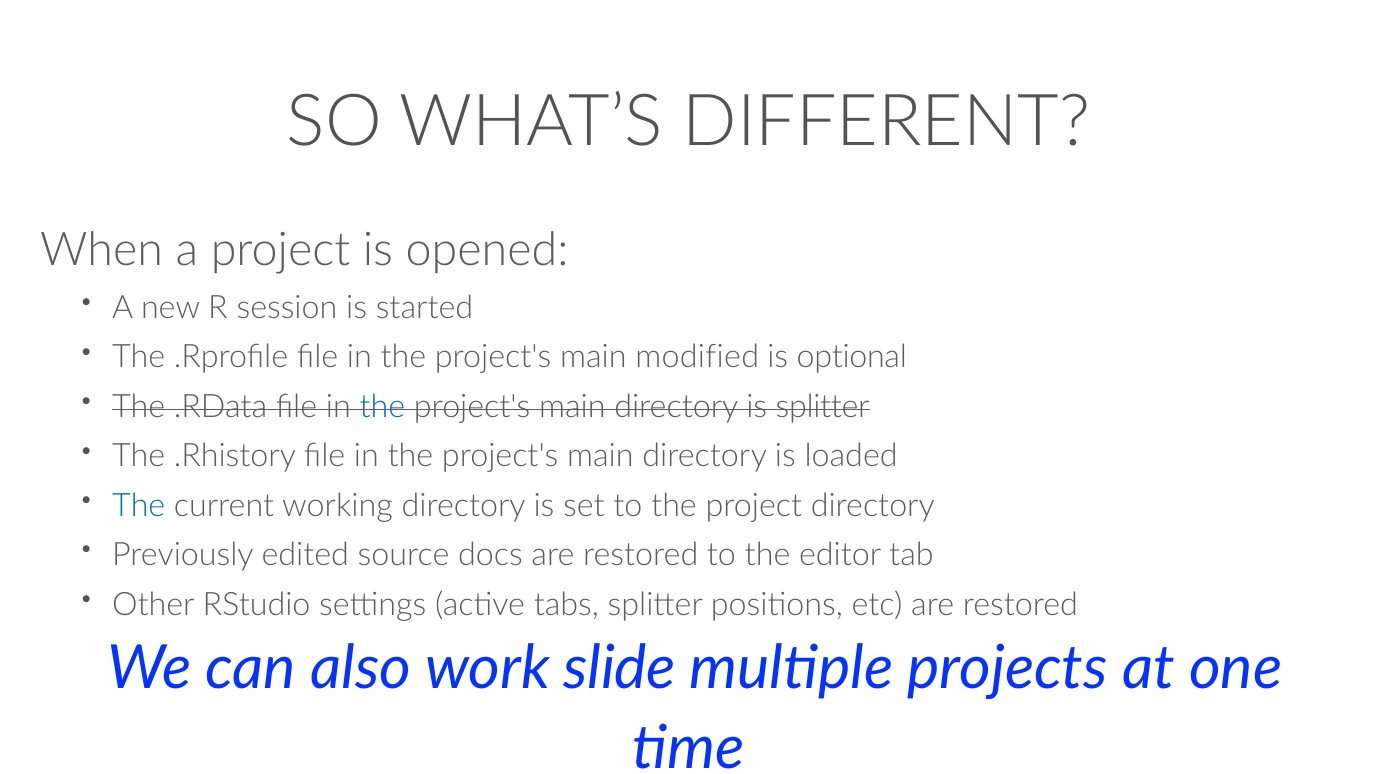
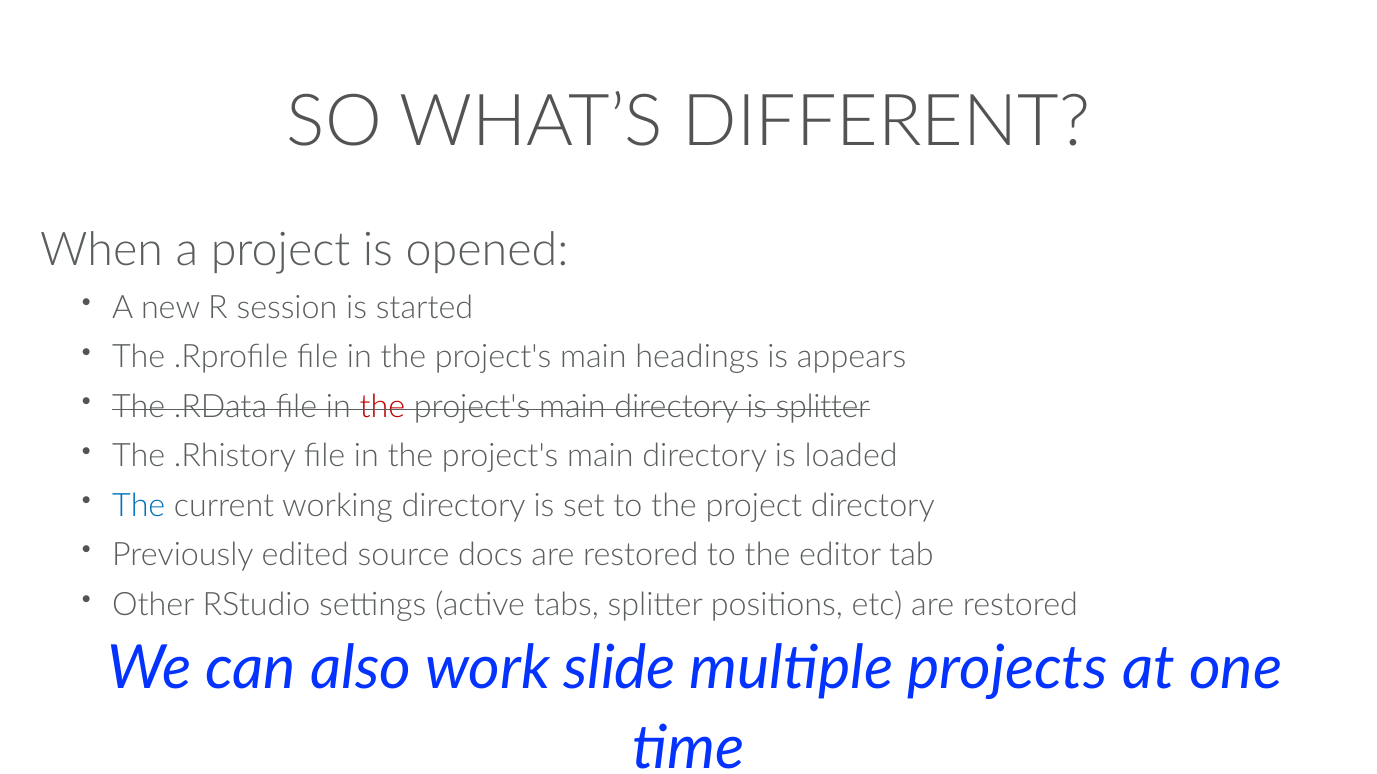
modified: modified -> headings
optional: optional -> appears
the at (382, 407) colour: blue -> red
